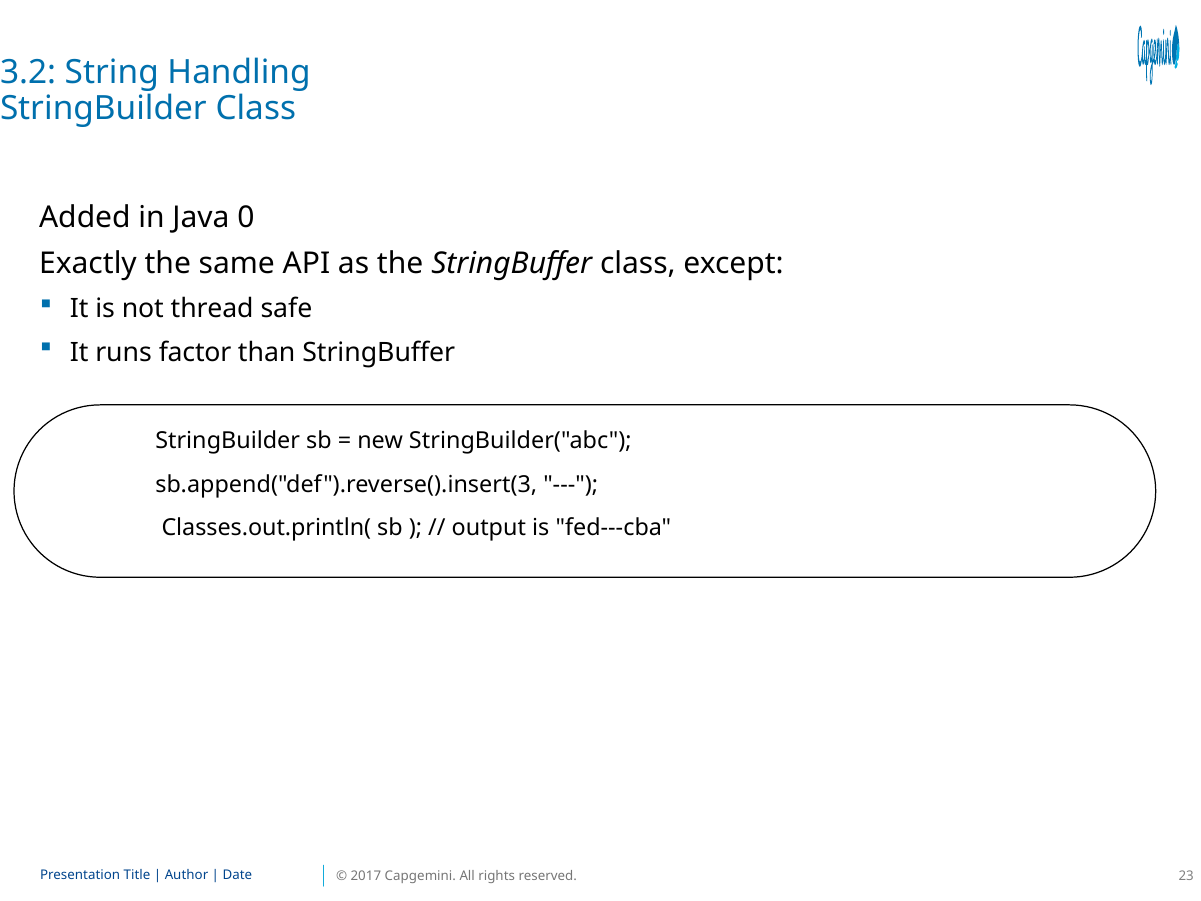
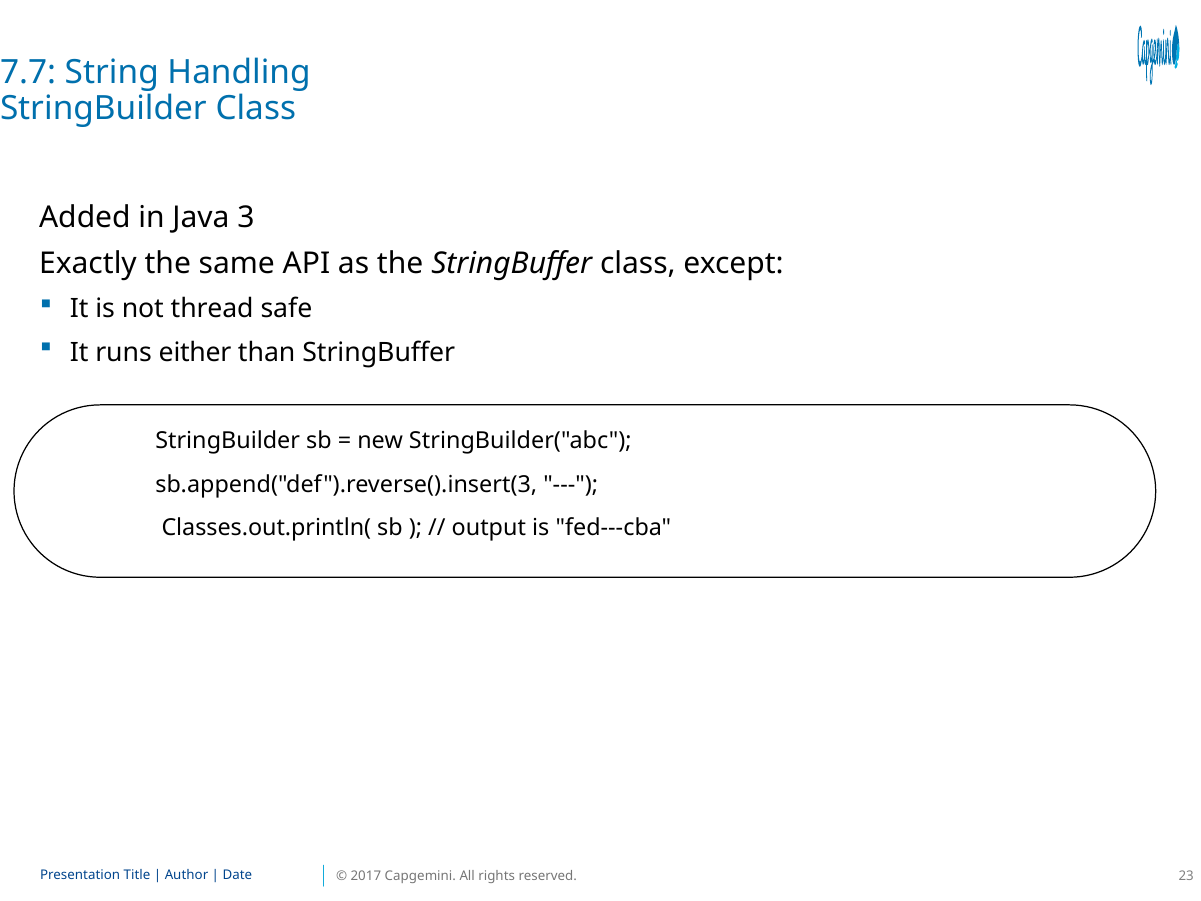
3.2: 3.2 -> 7.7
0: 0 -> 3
factor: factor -> either
